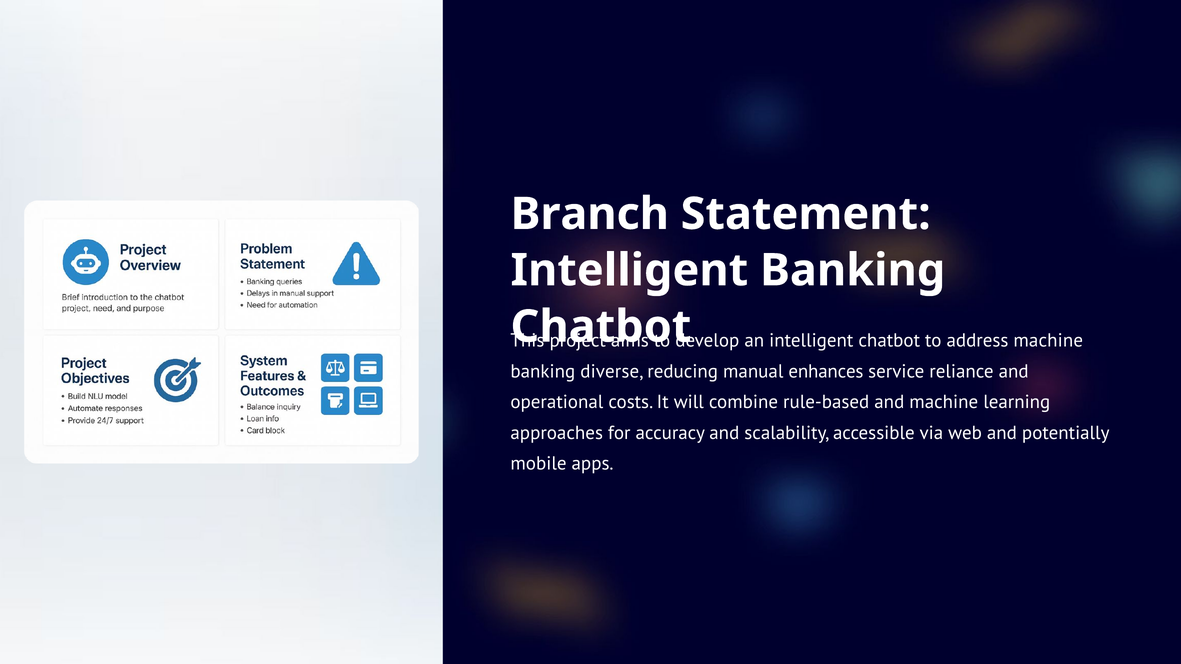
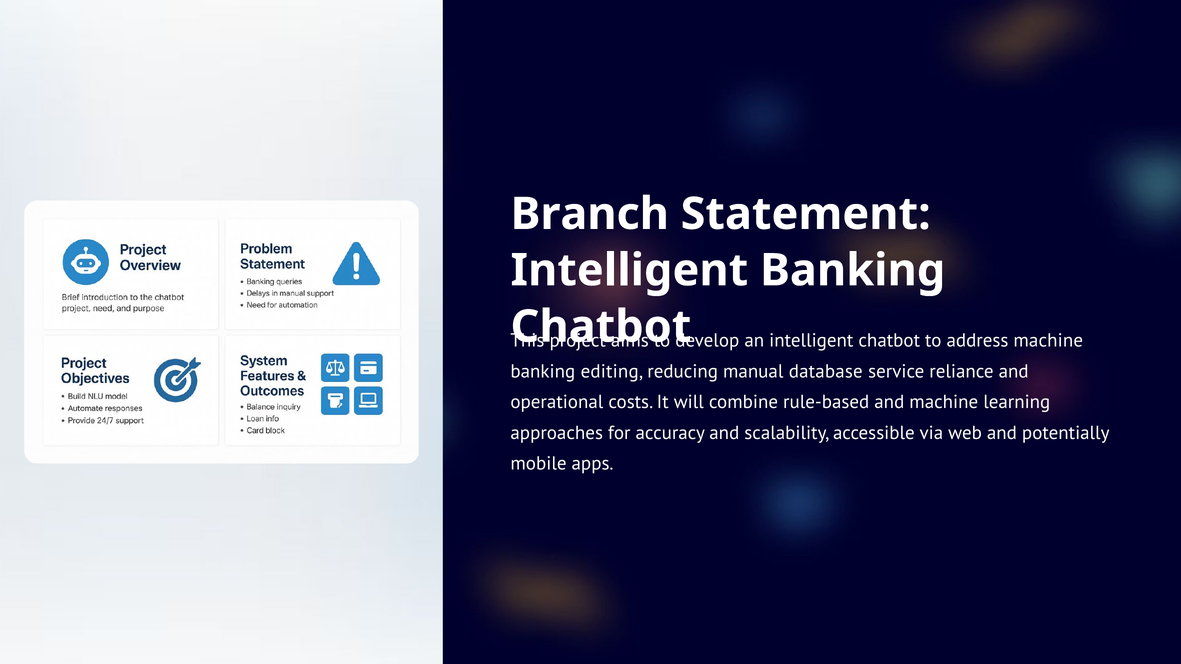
diverse: diverse -> editing
enhances: enhances -> database
